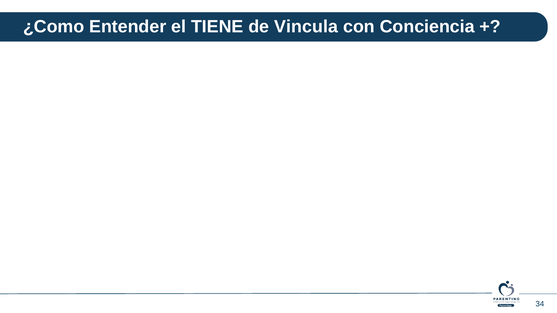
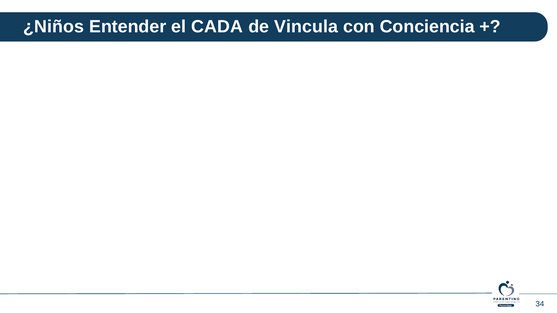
¿Como: ¿Como -> ¿Niños
TIENE: TIENE -> CADA
